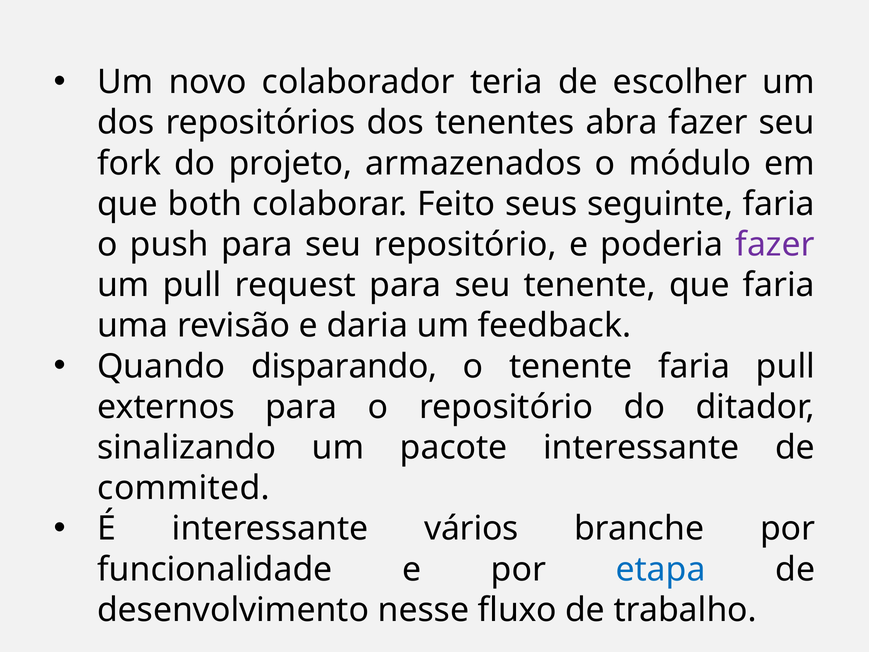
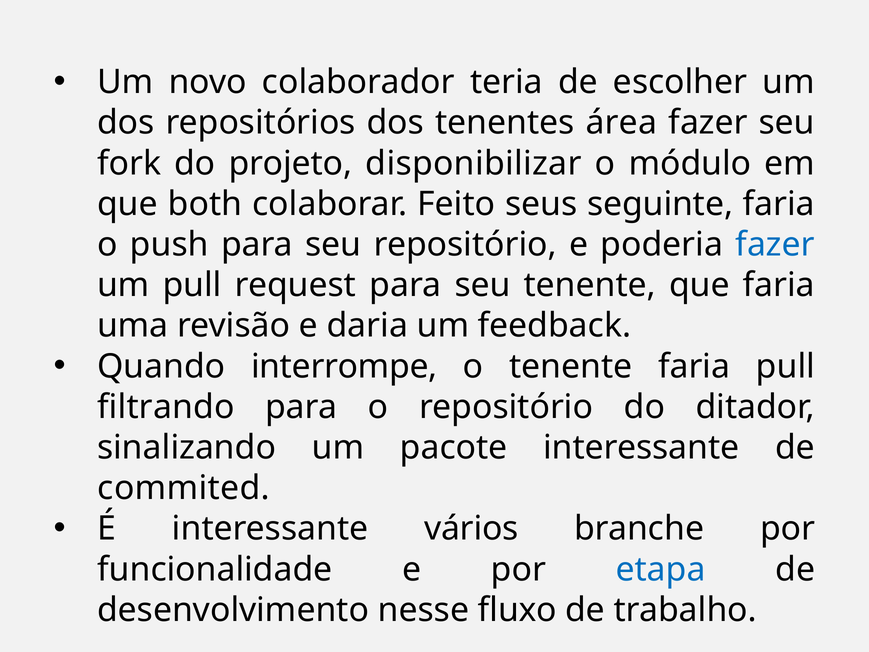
abra: abra -> área
armazenados: armazenados -> disponibilizar
fazer at (775, 245) colour: purple -> blue
disparando: disparando -> interrompe
externos: externos -> filtrando
